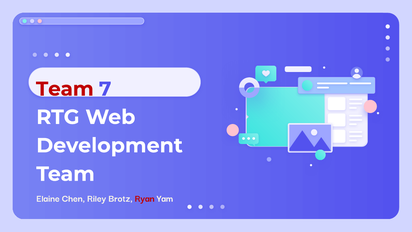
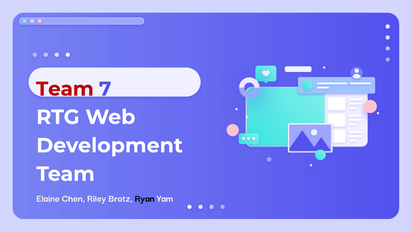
Ryan colour: red -> black
